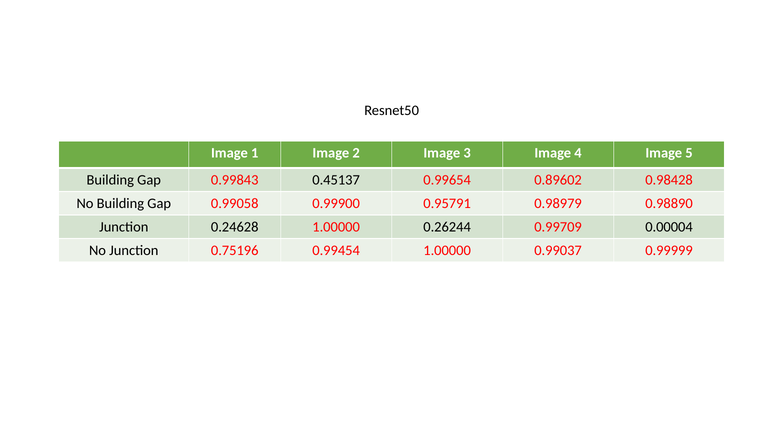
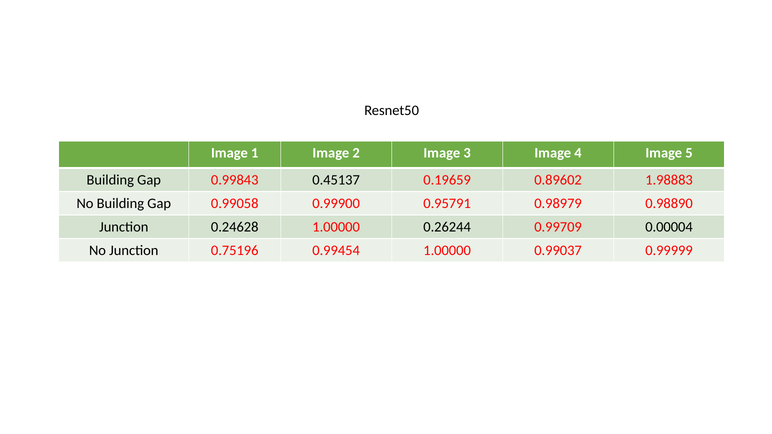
0.99654: 0.99654 -> 0.19659
0.98428: 0.98428 -> 1.98883
